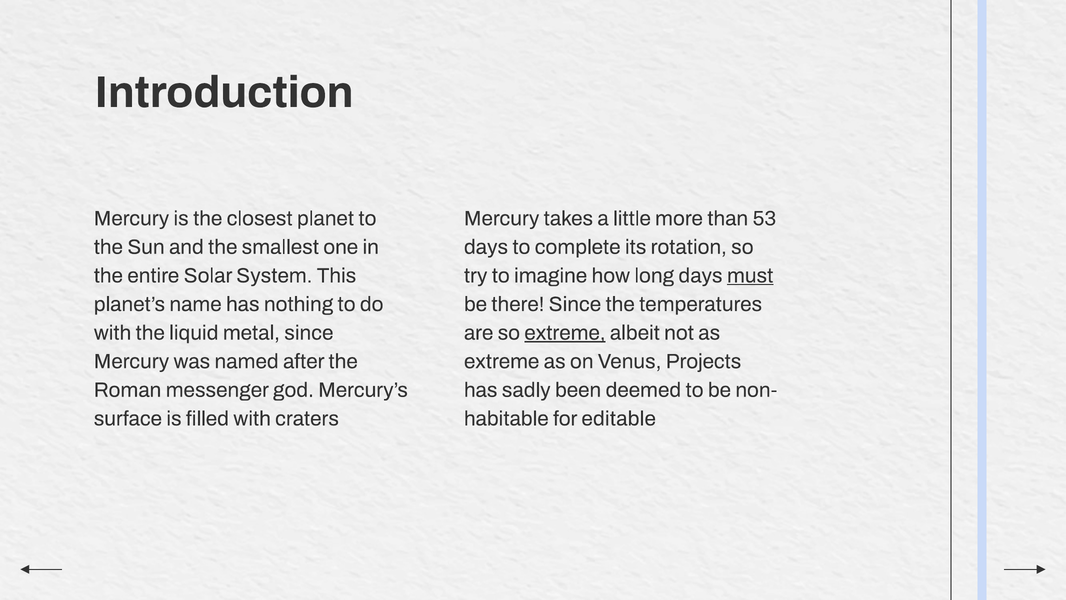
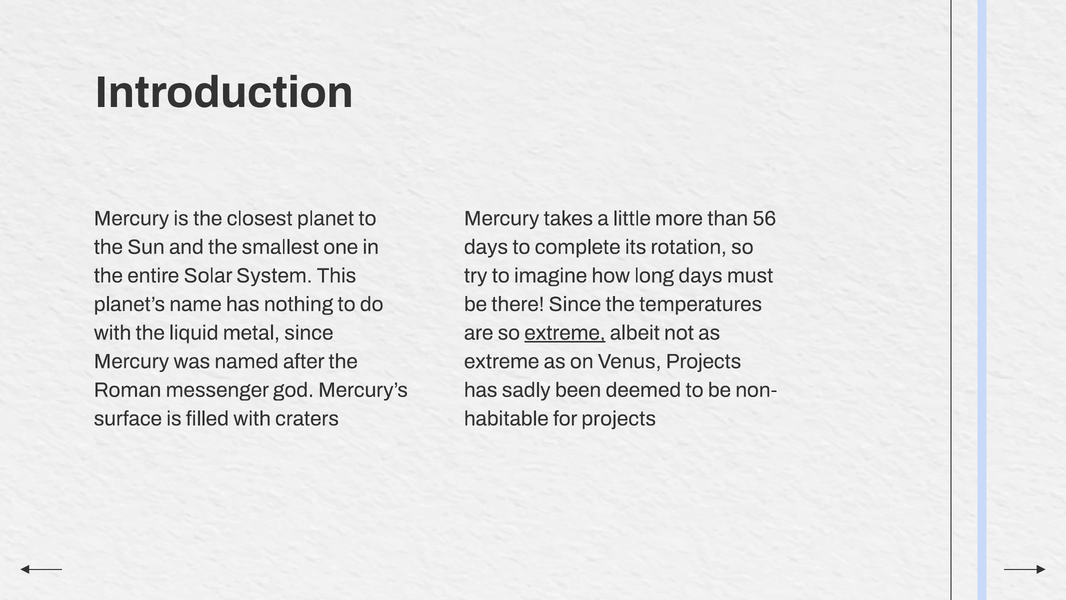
53: 53 -> 56
must underline: present -> none
for editable: editable -> projects
